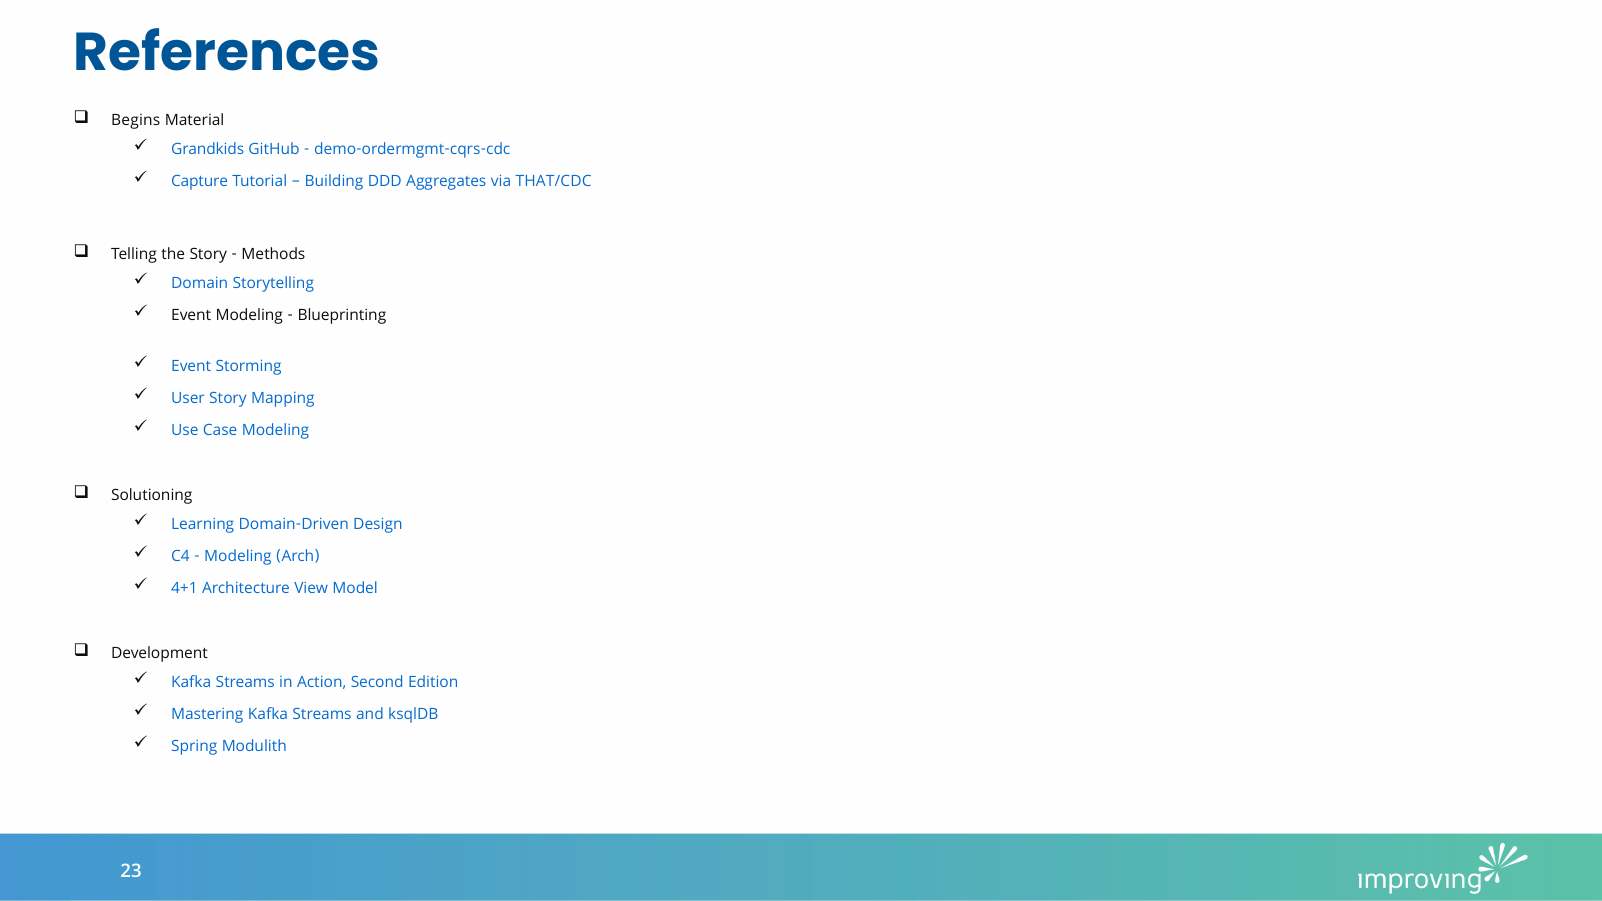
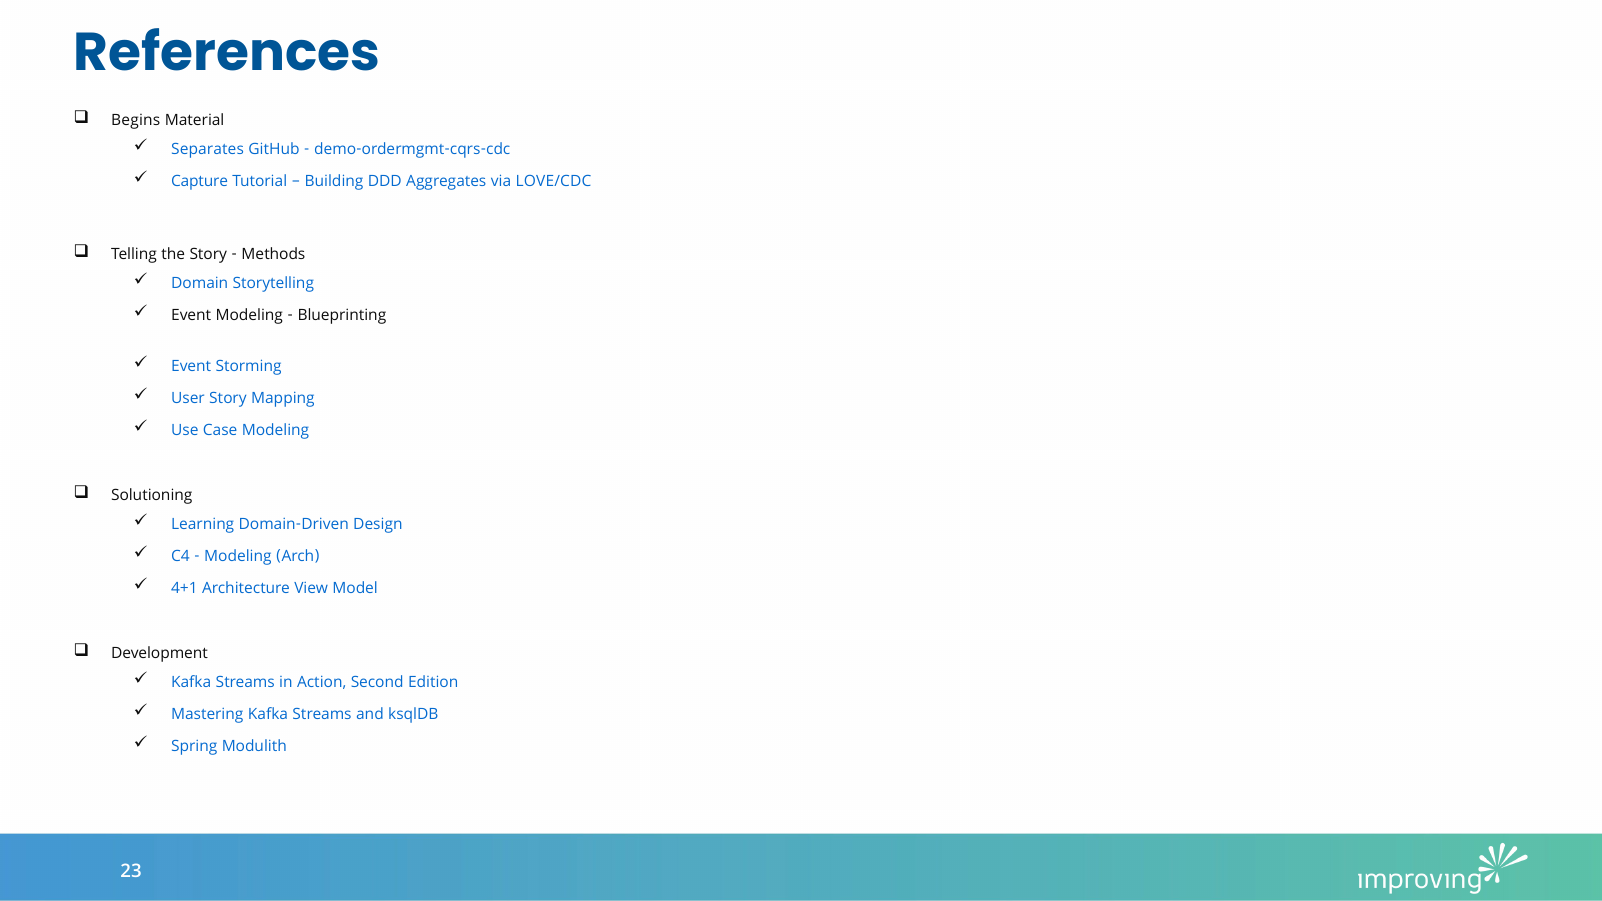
Grandkids: Grandkids -> Separates
THAT/CDC: THAT/CDC -> LOVE/CDC
